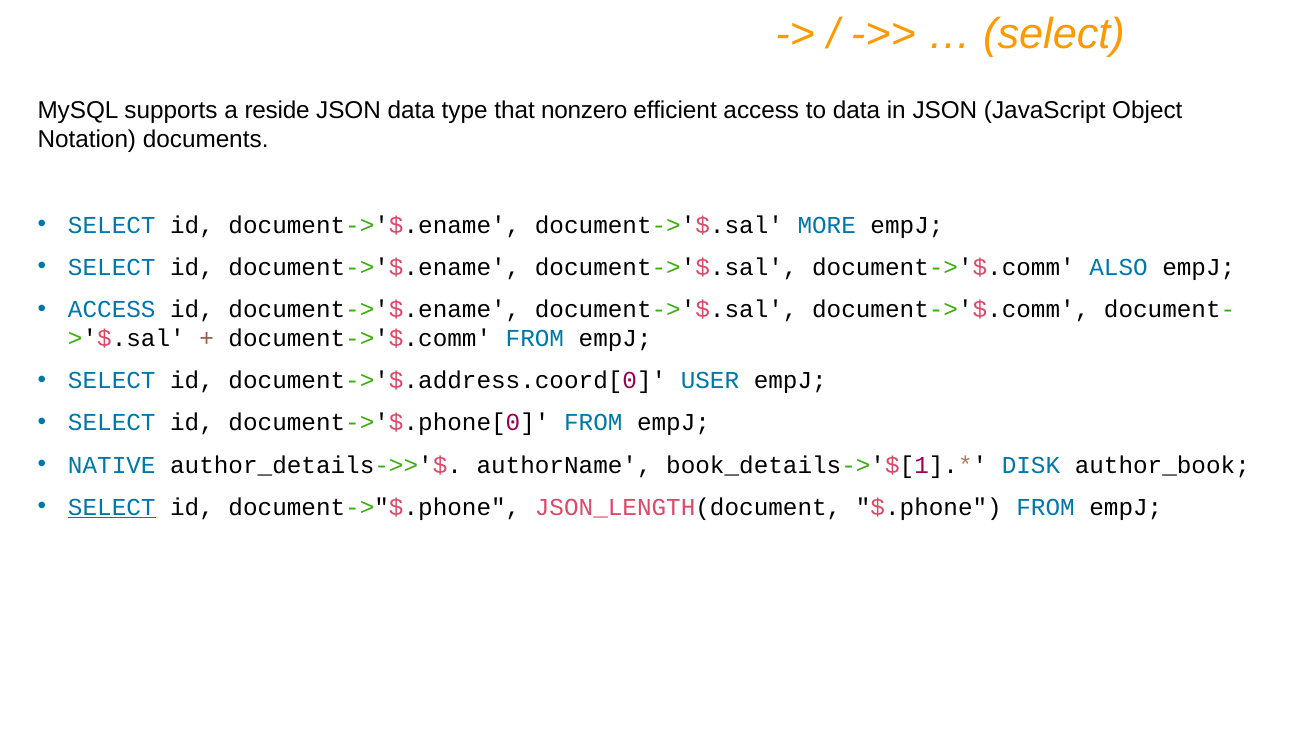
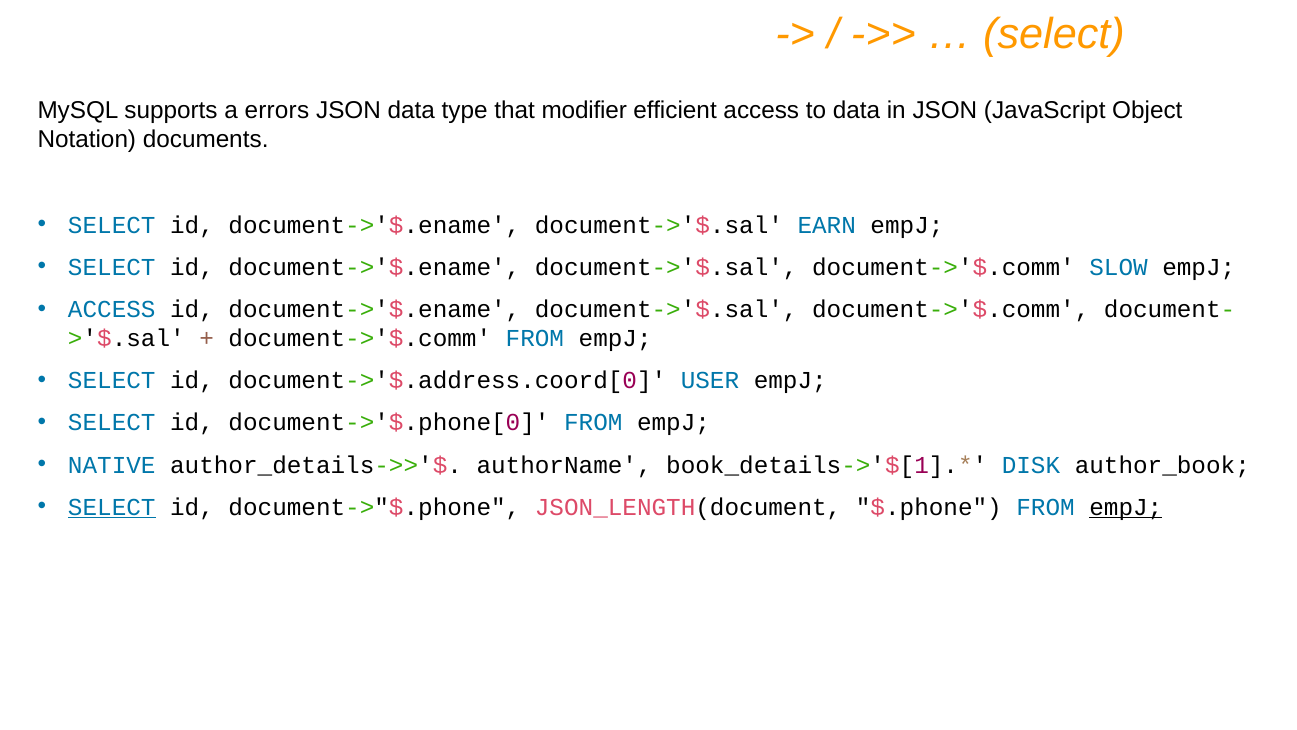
reside: reside -> errors
nonzero: nonzero -> modifier
MORE: MORE -> EARN
ALSO: ALSO -> SLOW
empJ at (1126, 507) underline: none -> present
